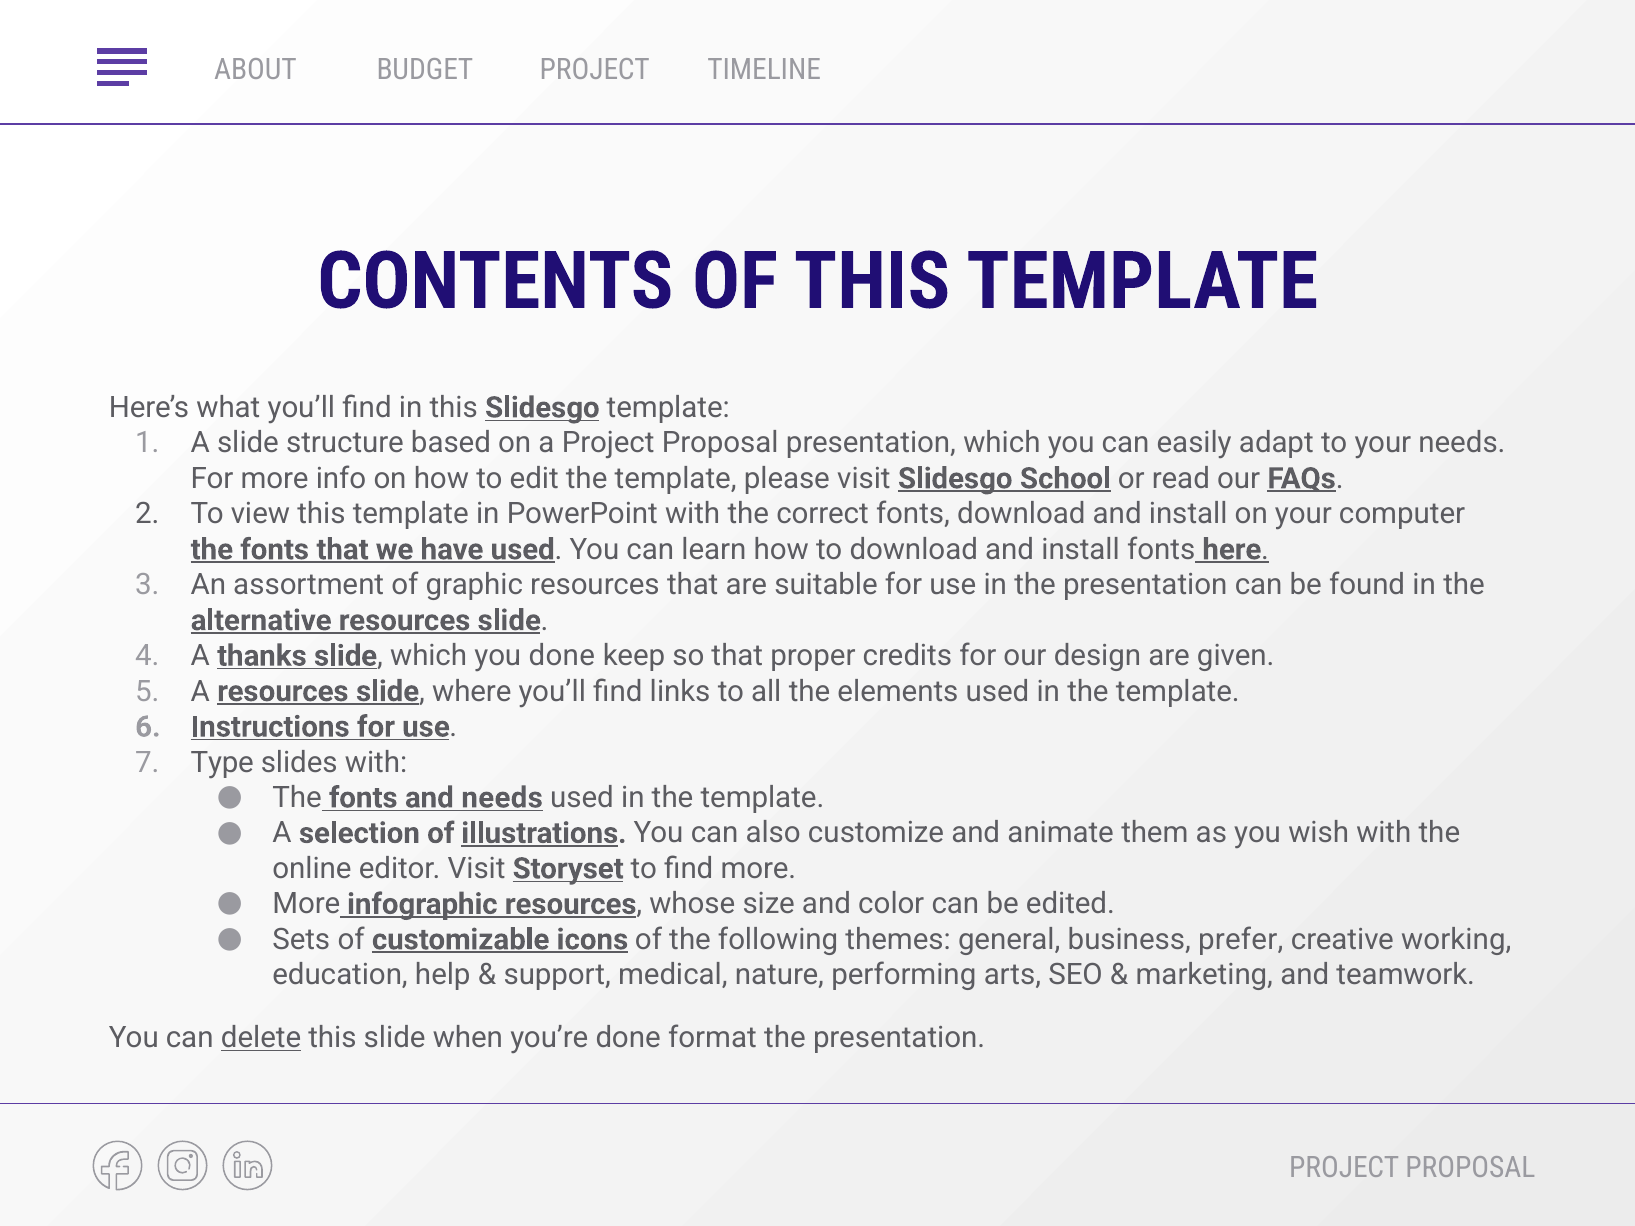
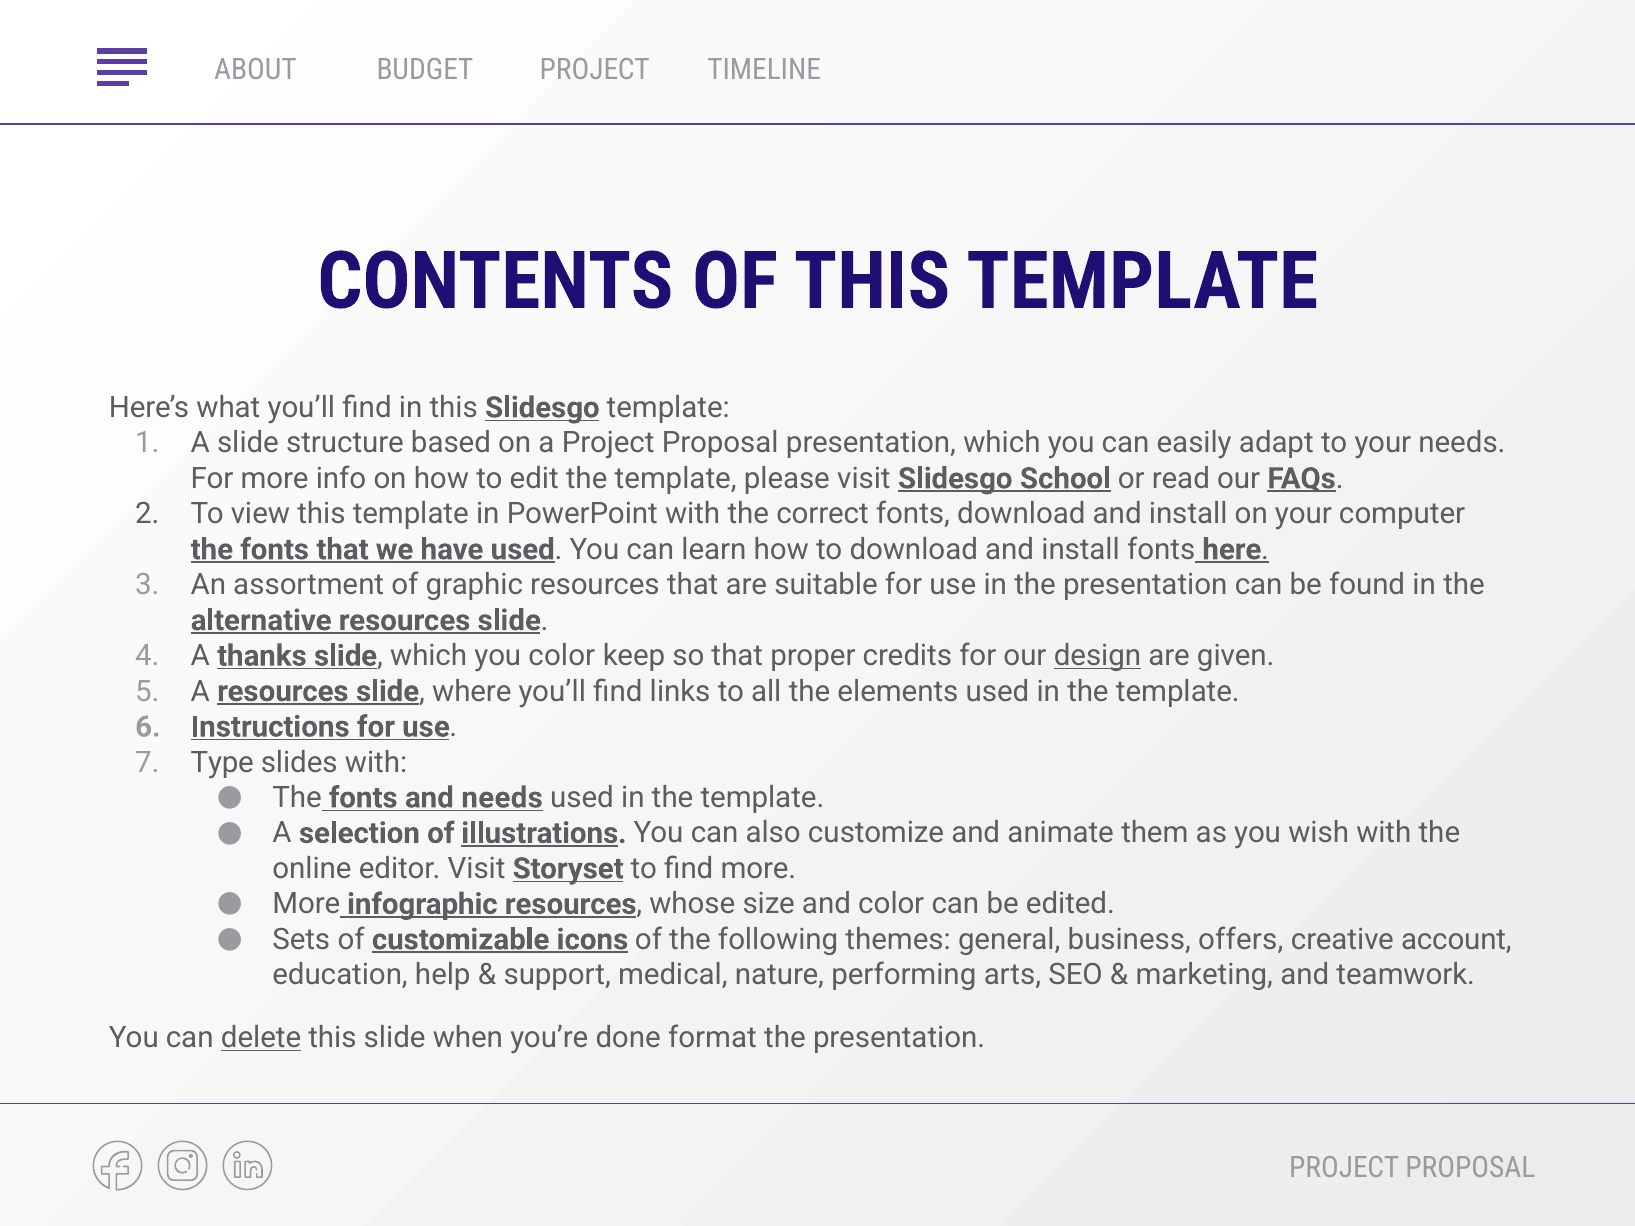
you done: done -> color
design underline: none -> present
prefer: prefer -> offers
working: working -> account
